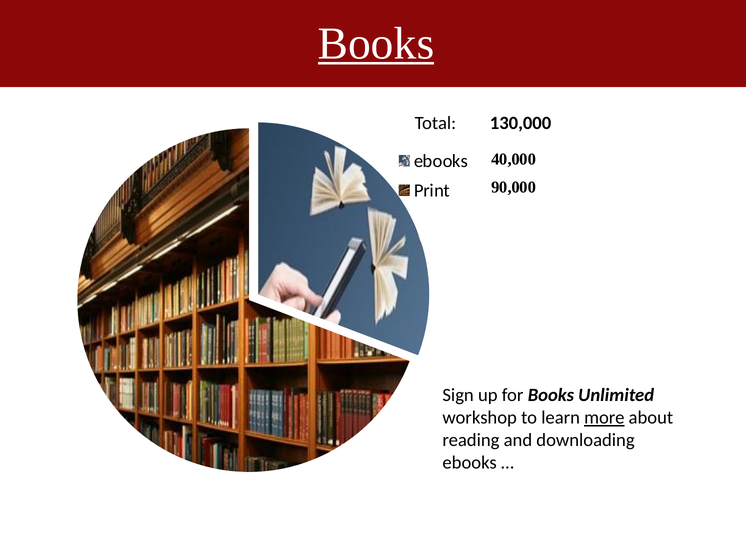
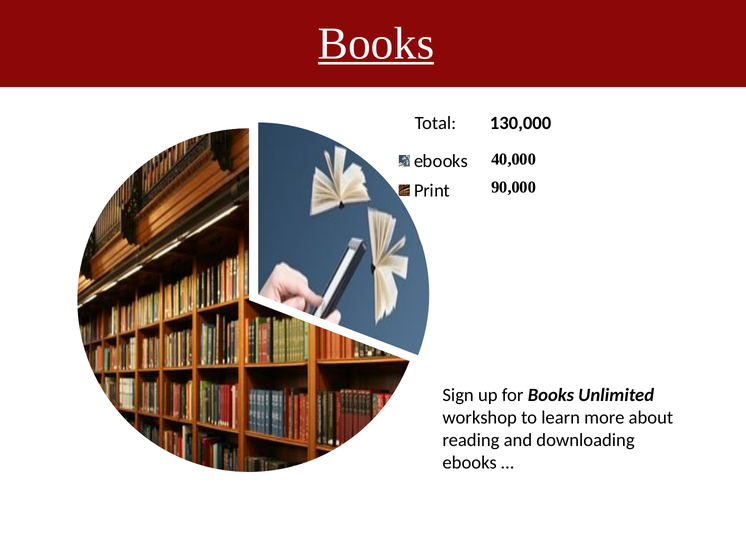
more underline: present -> none
